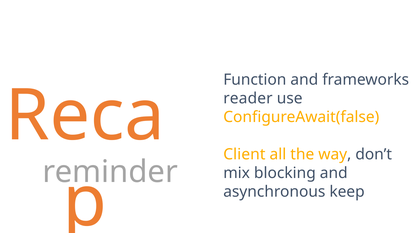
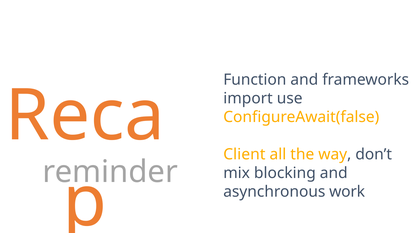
reader: reader -> import
keep: keep -> work
